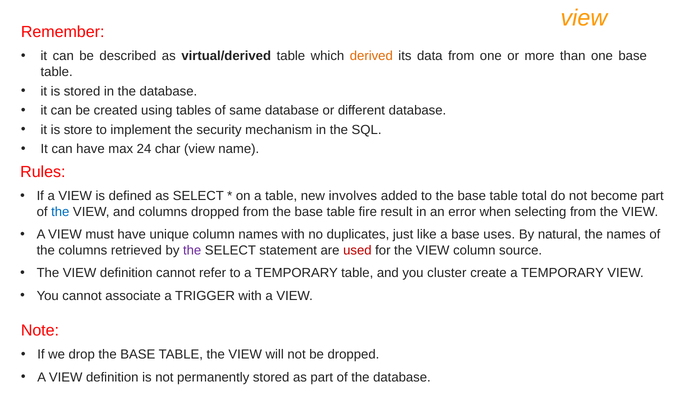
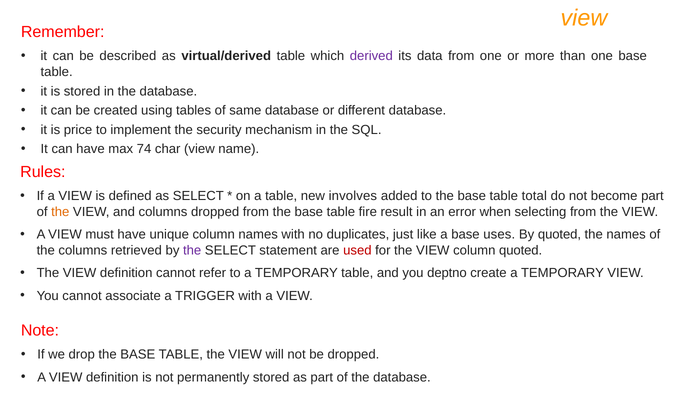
derived colour: orange -> purple
store: store -> price
24: 24 -> 74
the at (60, 212) colour: blue -> orange
By natural: natural -> quoted
column source: source -> quoted
cluster: cluster -> deptno
